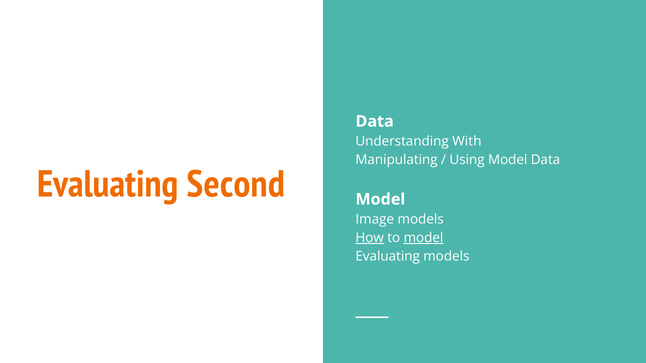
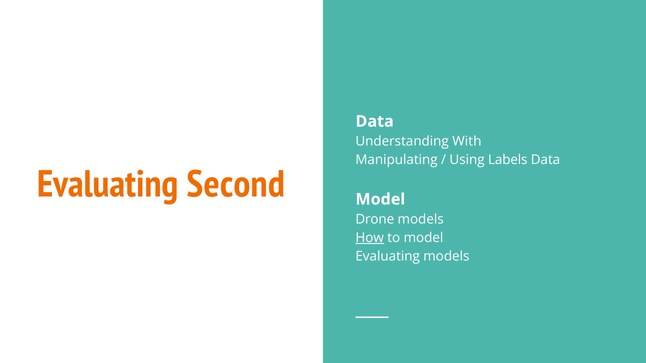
Using Model: Model -> Labels
Image: Image -> Drone
model at (423, 238) underline: present -> none
